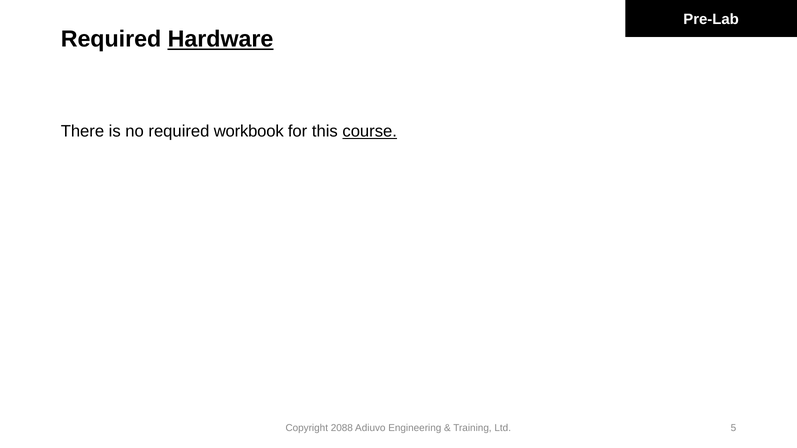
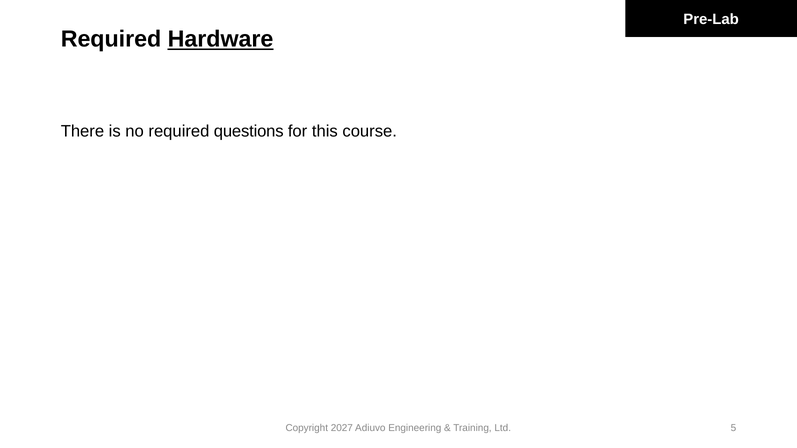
workbook: workbook -> questions
course underline: present -> none
2088: 2088 -> 2027
